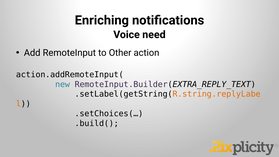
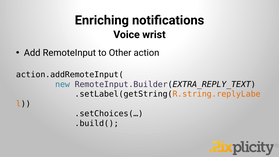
need: need -> wrist
